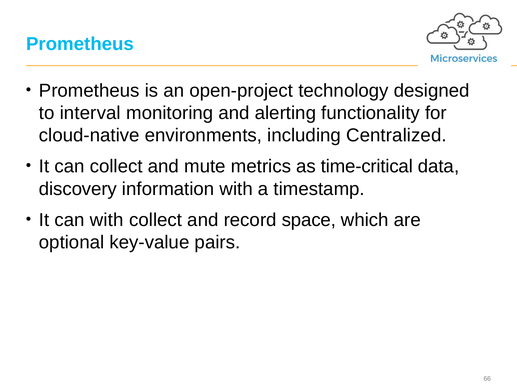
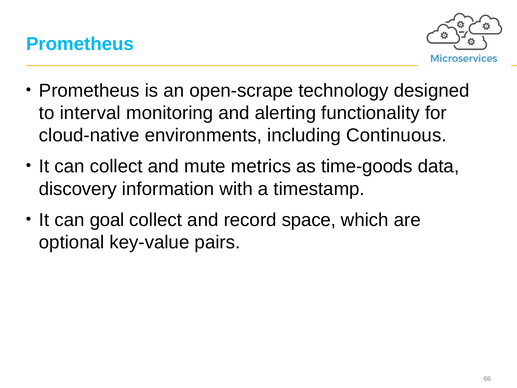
open-project: open-project -> open-scrape
Centralized: Centralized -> Continuous
time-critical: time-critical -> time-goods
can with: with -> goal
